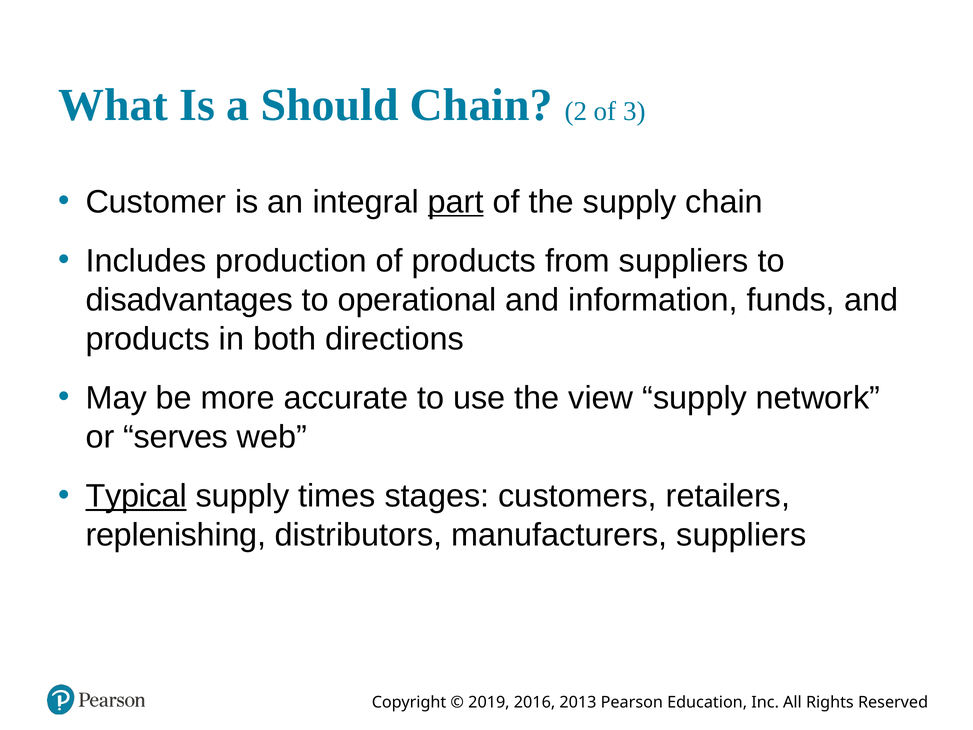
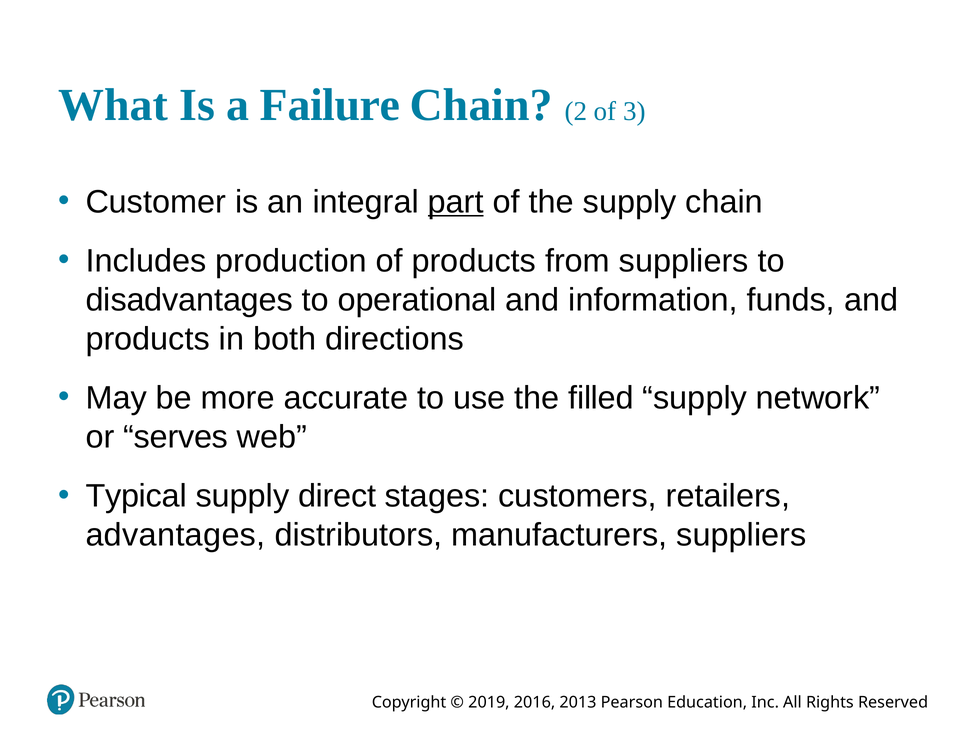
Should: Should -> Failure
view: view -> filled
Typical underline: present -> none
times: times -> direct
replenishing: replenishing -> advantages
